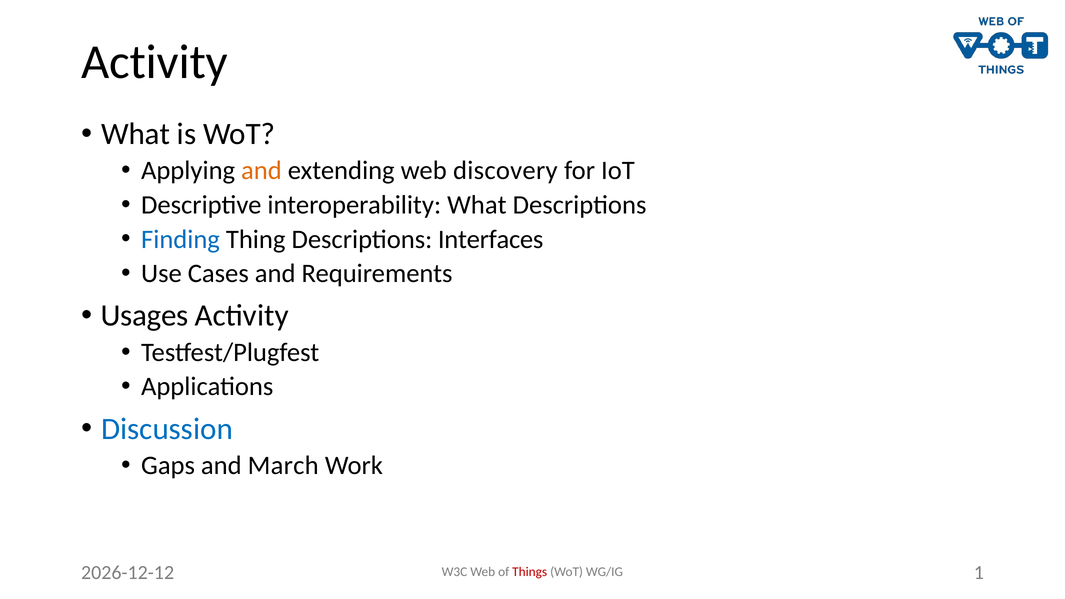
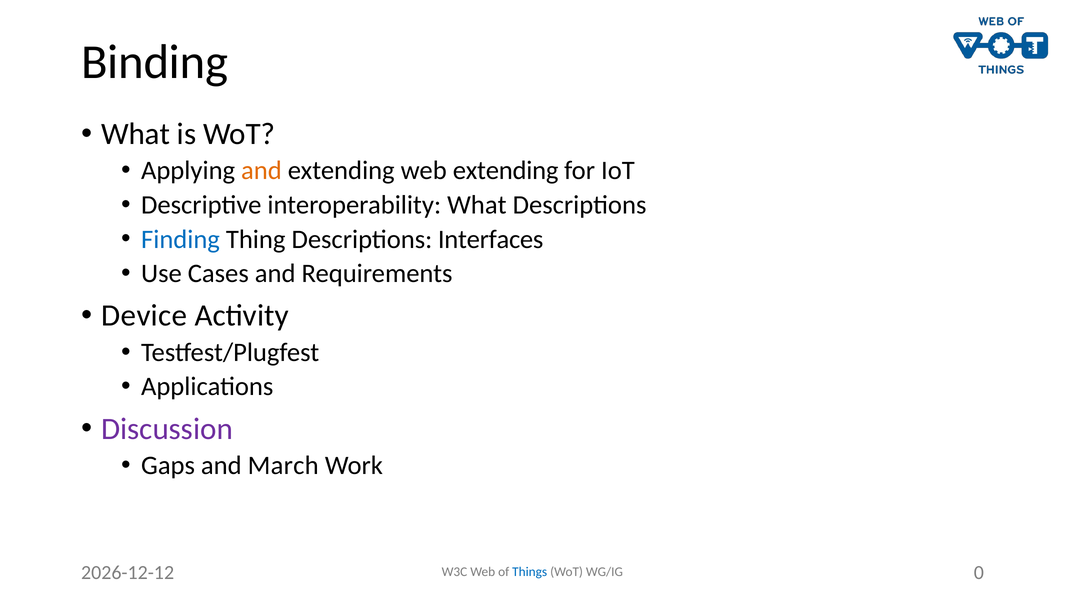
Activity at (155, 62): Activity -> Binding
web discovery: discovery -> extending
Usages: Usages -> Device
Discussion colour: blue -> purple
Things colour: red -> blue
1: 1 -> 0
